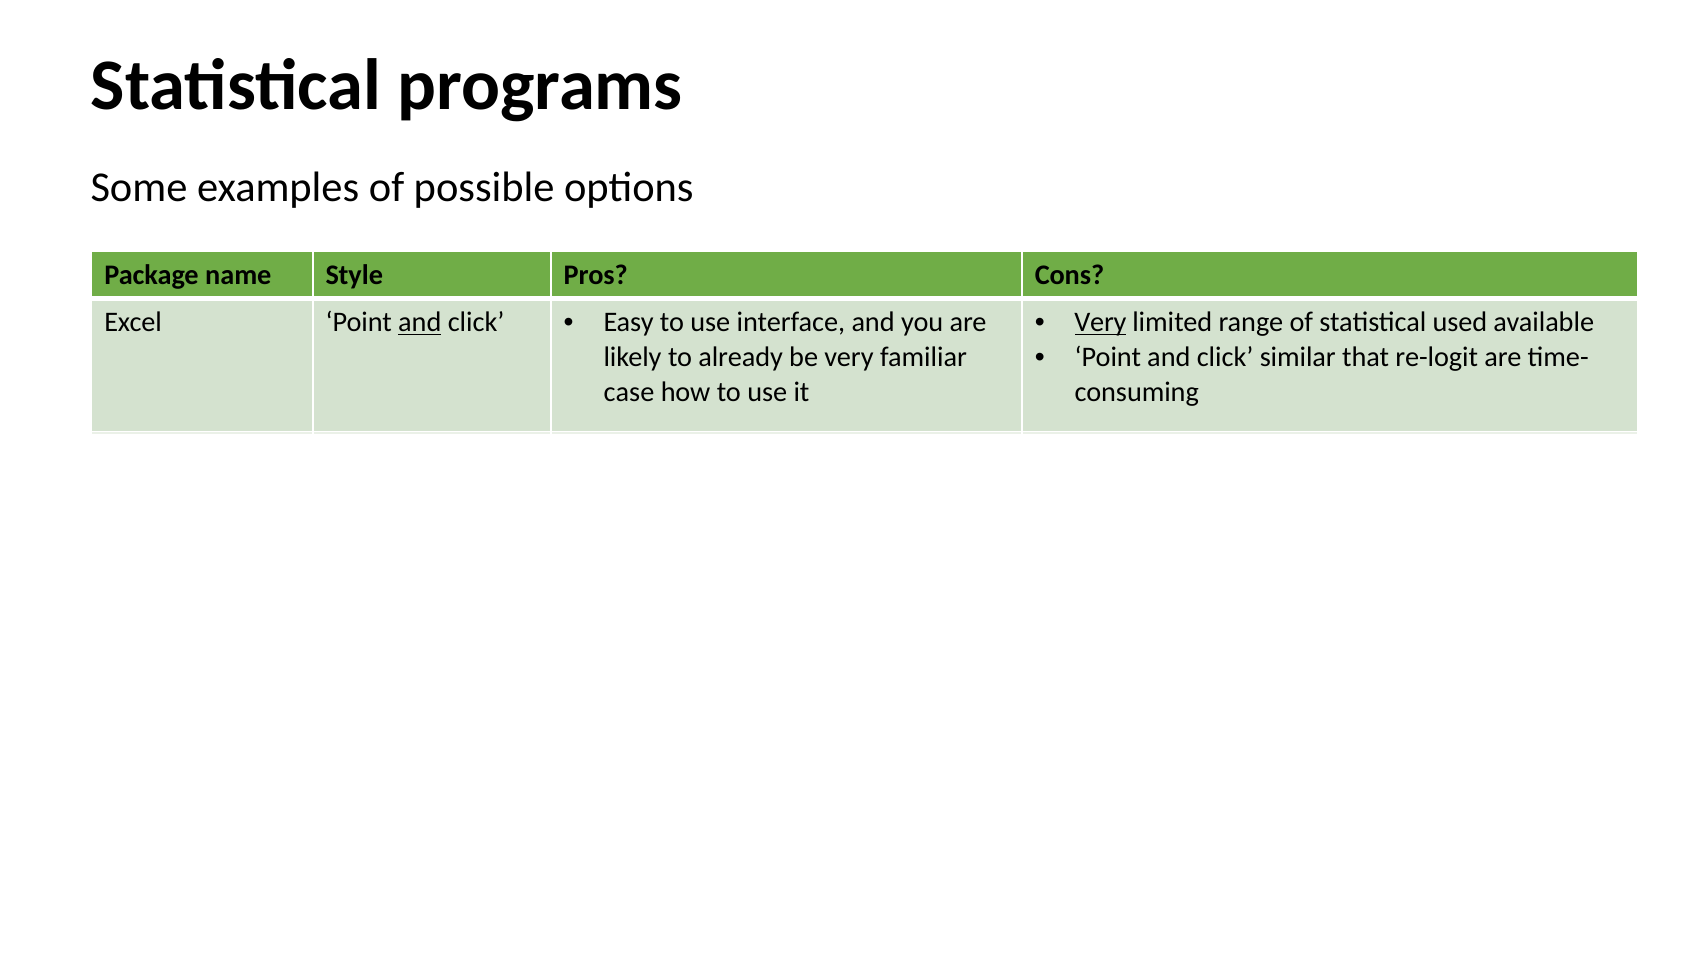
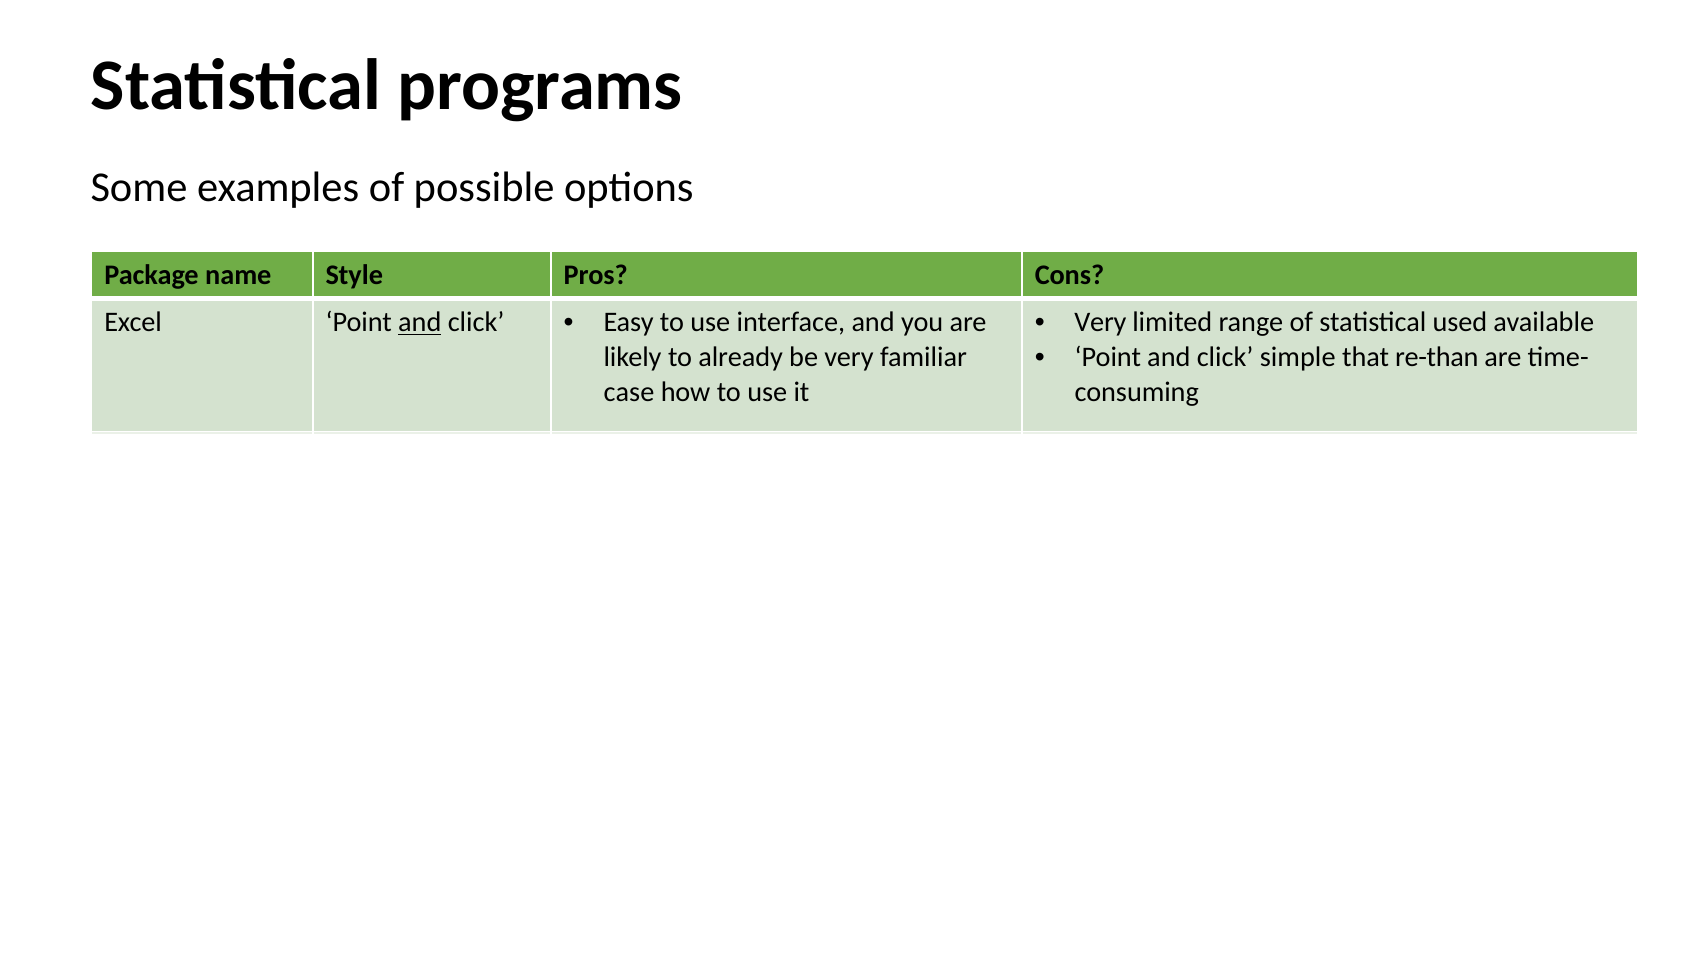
Very at (1100, 322) underline: present -> none
similar: similar -> simple
re-logit: re-logit -> re-than
